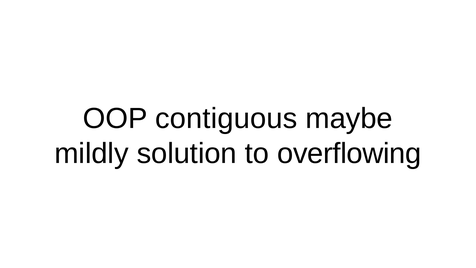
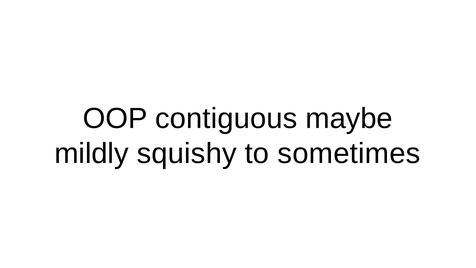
solution: solution -> squishy
overflowing: overflowing -> sometimes
